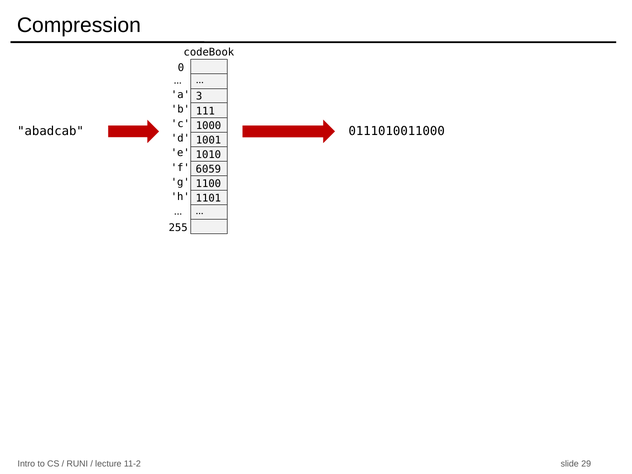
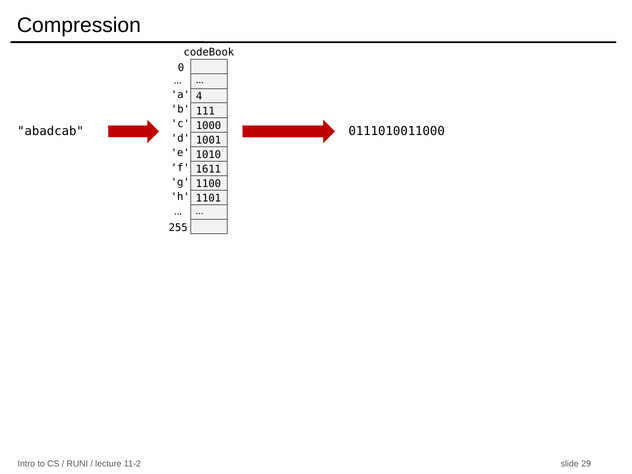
3: 3 -> 4
6059: 6059 -> 1611
